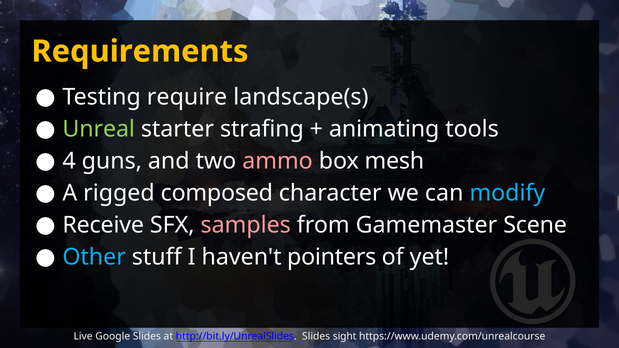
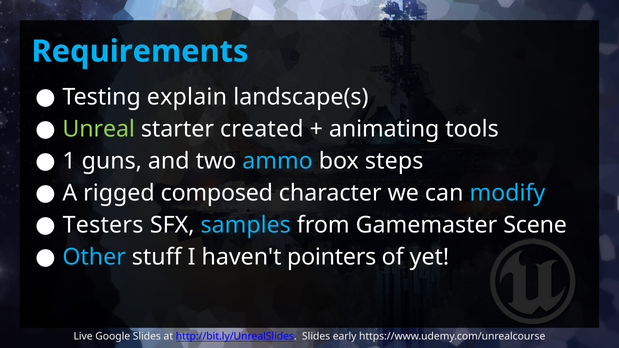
Requirements colour: yellow -> light blue
require: require -> explain
strafing: strafing -> created
4: 4 -> 1
ammo colour: pink -> light blue
mesh: mesh -> steps
Receive: Receive -> Testers
samples colour: pink -> light blue
sight: sight -> early
